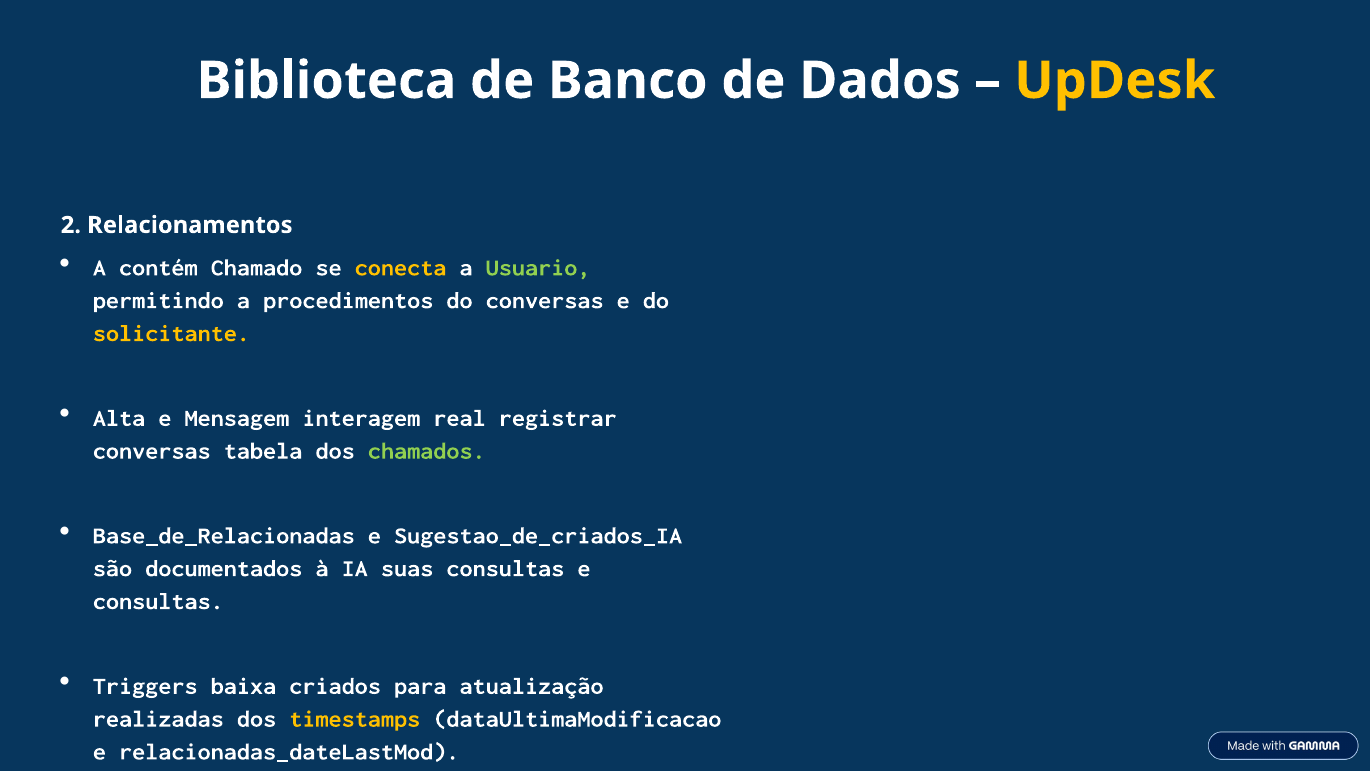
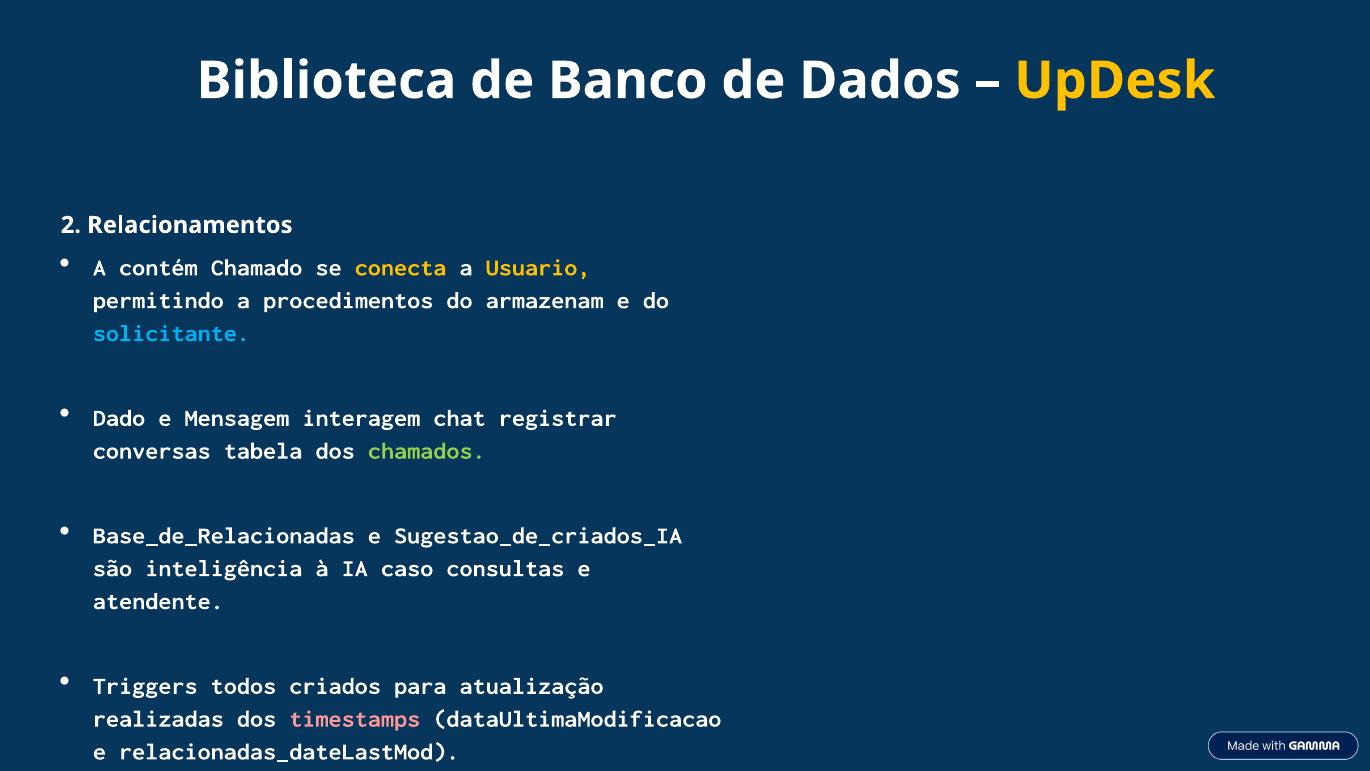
Usuario colour: light green -> yellow
do conversas: conversas -> armazenam
solicitante colour: yellow -> light blue
Alta: Alta -> Dado
real: real -> chat
documentados: documentados -> inteligência
suas: suas -> caso
consultas at (158, 601): consultas -> atendente
baixa: baixa -> todos
timestamps colour: yellow -> pink
